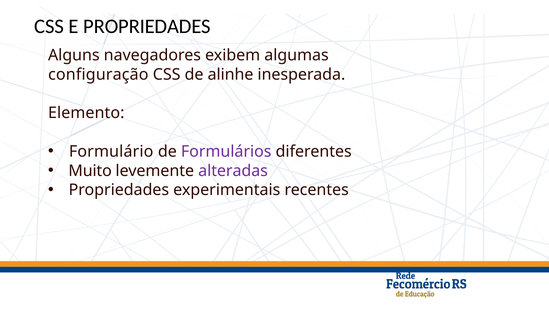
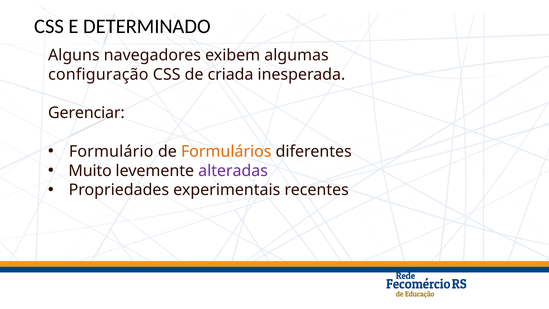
E PROPRIEDADES: PROPRIEDADES -> DETERMINADO
alinhe: alinhe -> criada
Elemento: Elemento -> Gerenciar
Formulários colour: purple -> orange
